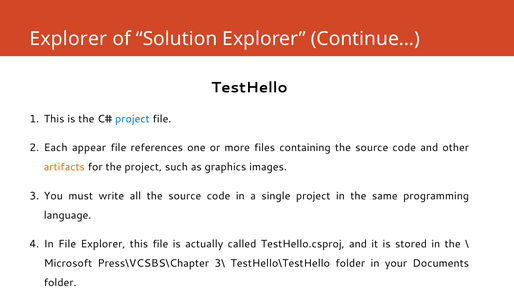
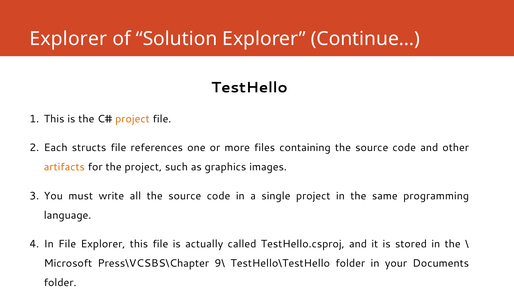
project at (132, 119) colour: blue -> orange
appear: appear -> structs
3\: 3\ -> 9\
